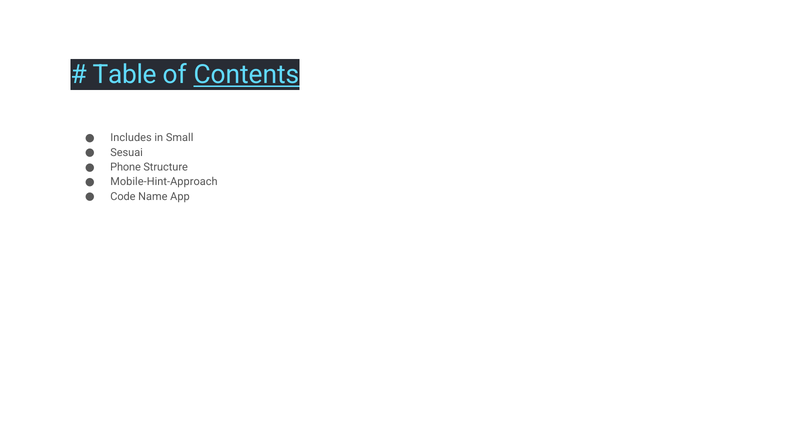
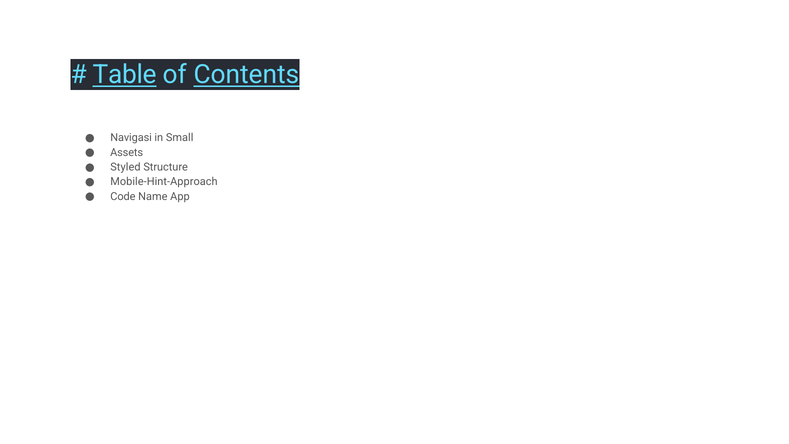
Table underline: none -> present
Includes: Includes -> Navigasi
Sesuai: Sesuai -> Assets
Phone: Phone -> Styled
